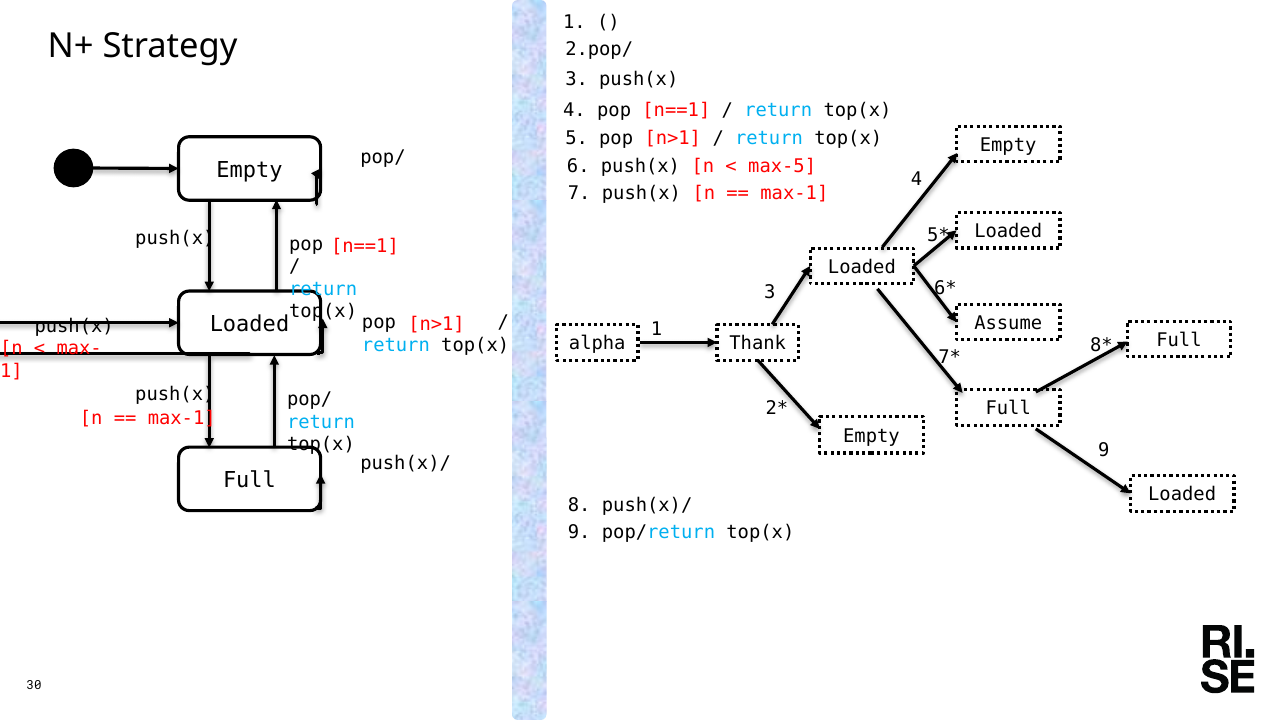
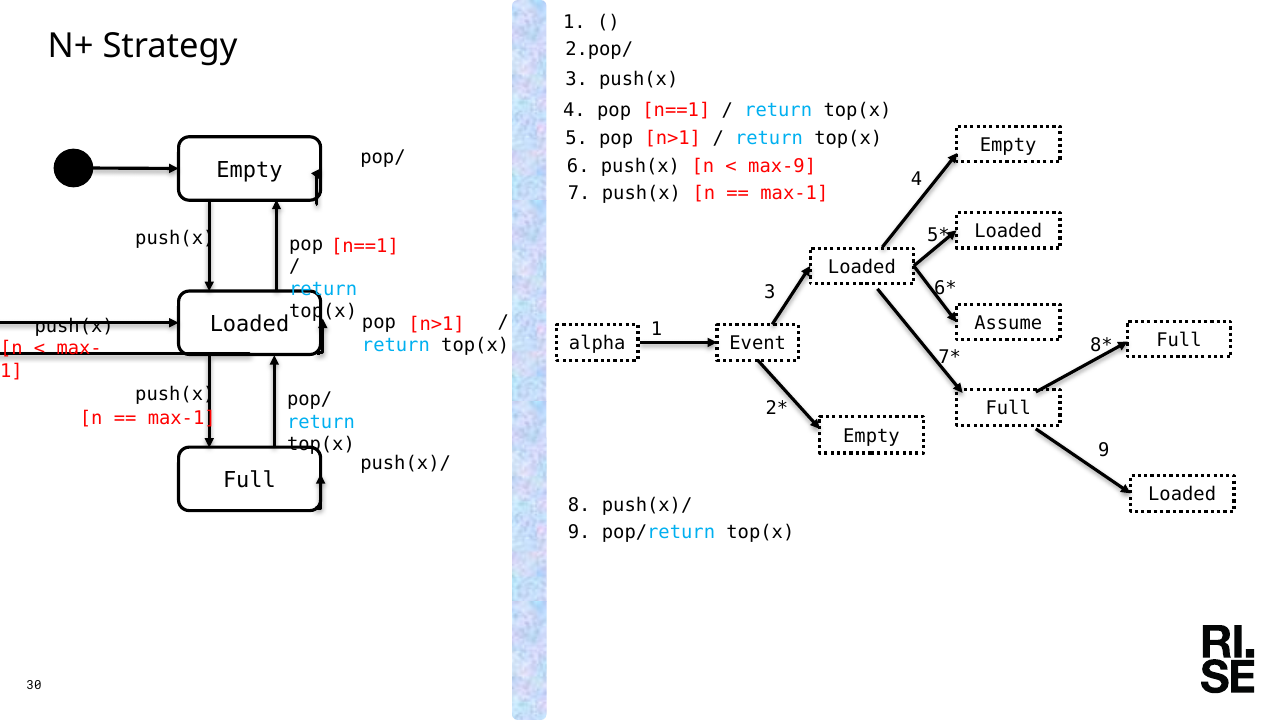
max-5: max-5 -> max-9
Thank: Thank -> Event
